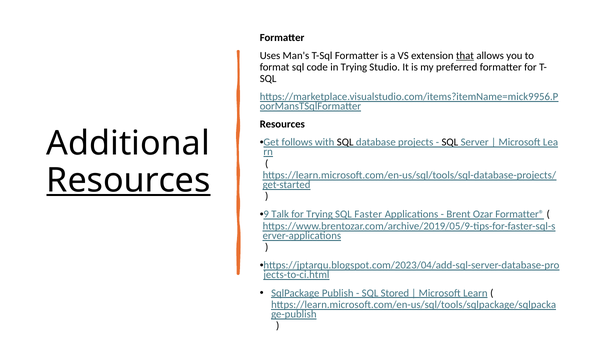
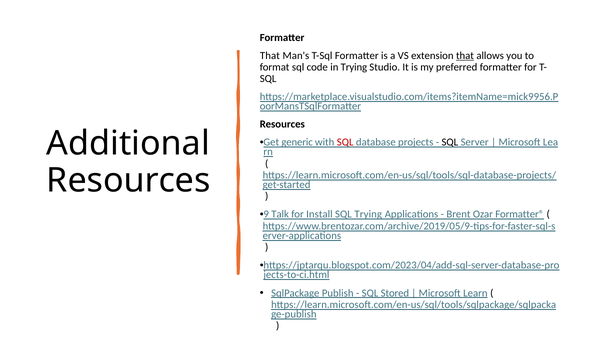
Uses at (270, 56): Uses -> That
follows: follows -> generic
SQL at (345, 143) colour: black -> red
Resources at (128, 181) underline: present -> none
for Trying: Trying -> Install
SQL Faster: Faster -> Trying
